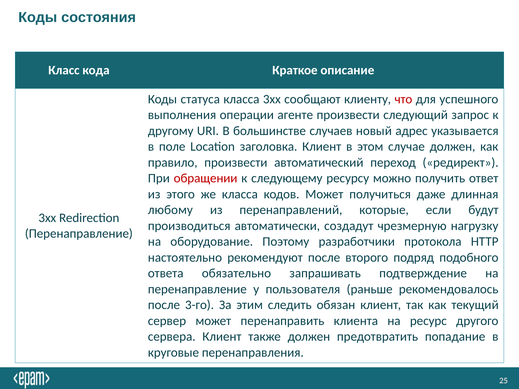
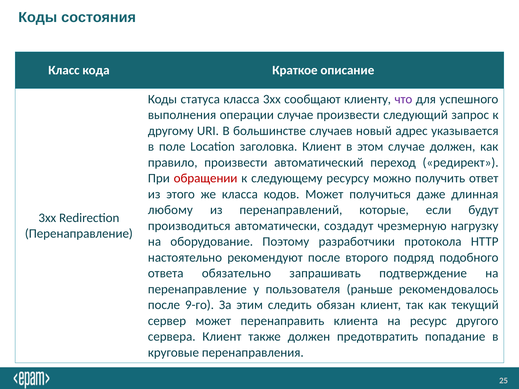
что colour: red -> purple
операции агенте: агенте -> случае
3-го: 3-го -> 9-го
